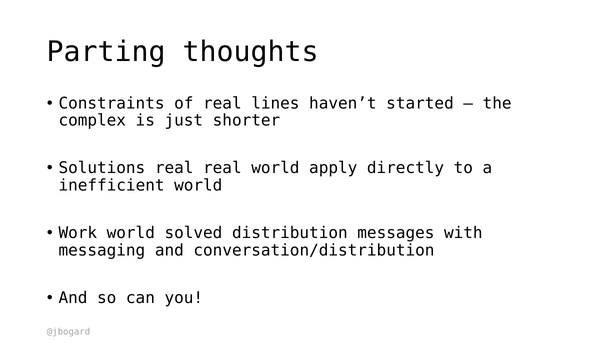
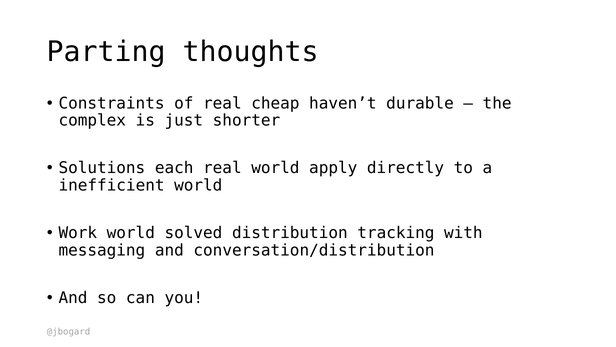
lines: lines -> cheap
started: started -> durable
Solutions real: real -> each
messages: messages -> tracking
